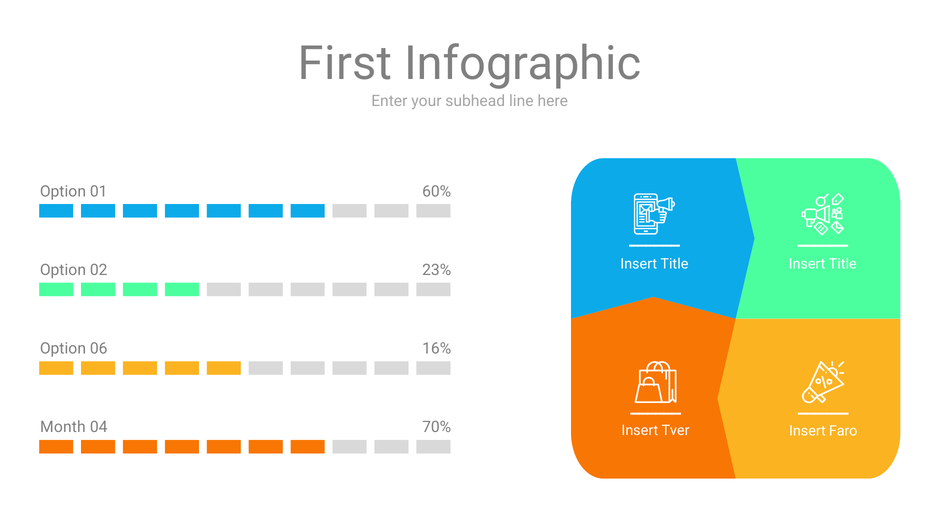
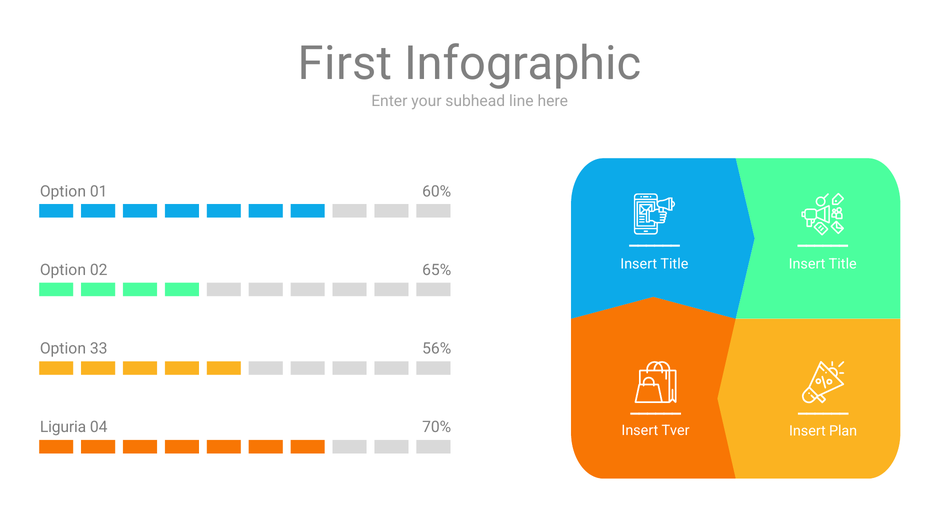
23%: 23% -> 65%
06: 06 -> 33
16%: 16% -> 56%
Month: Month -> Liguria
Faro: Faro -> Plan
